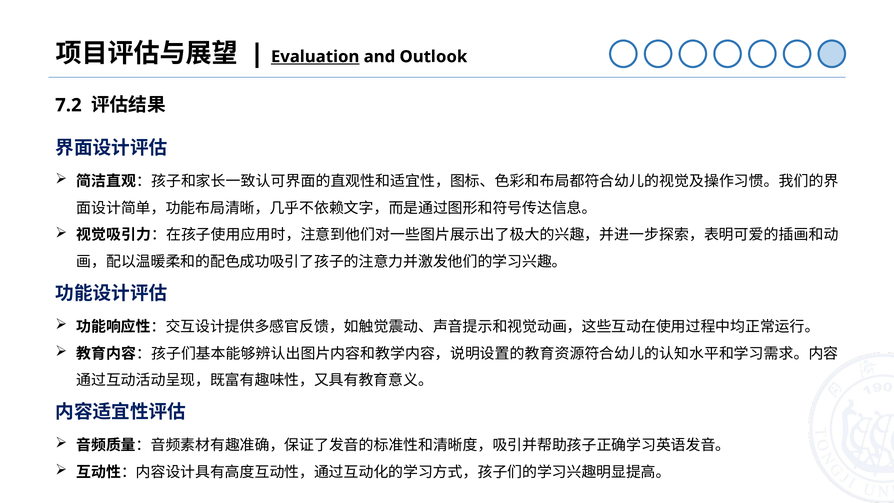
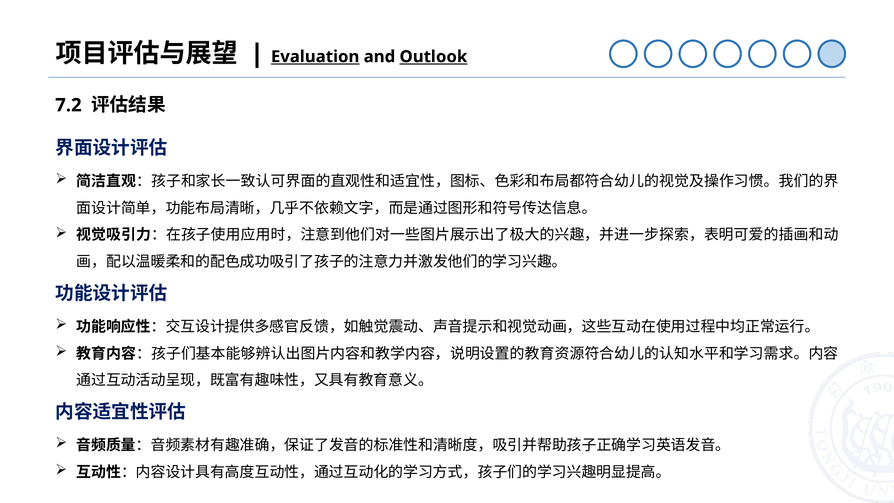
Outlook underline: none -> present
